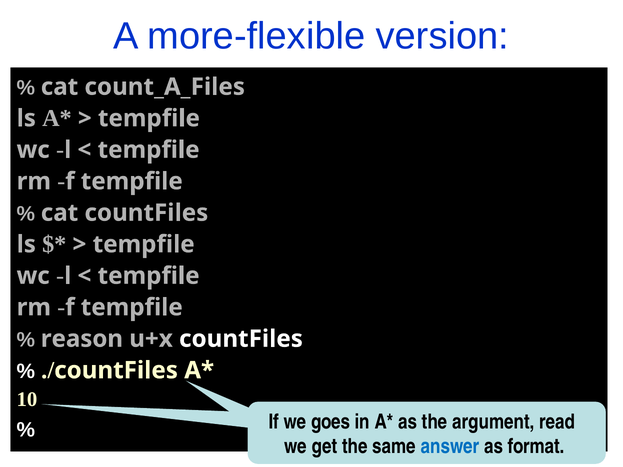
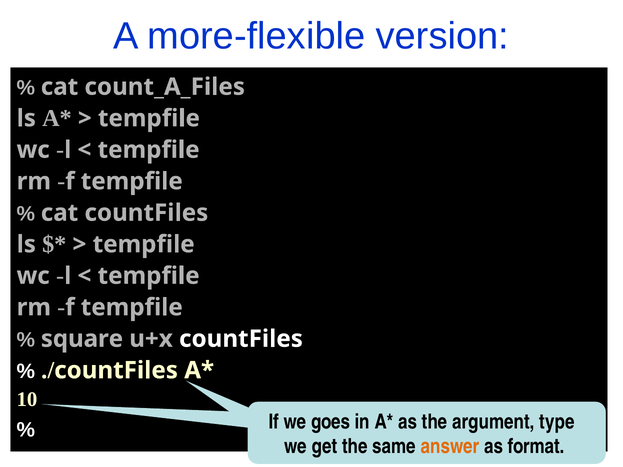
reason: reason -> square
read: read -> type
answer colour: blue -> orange
